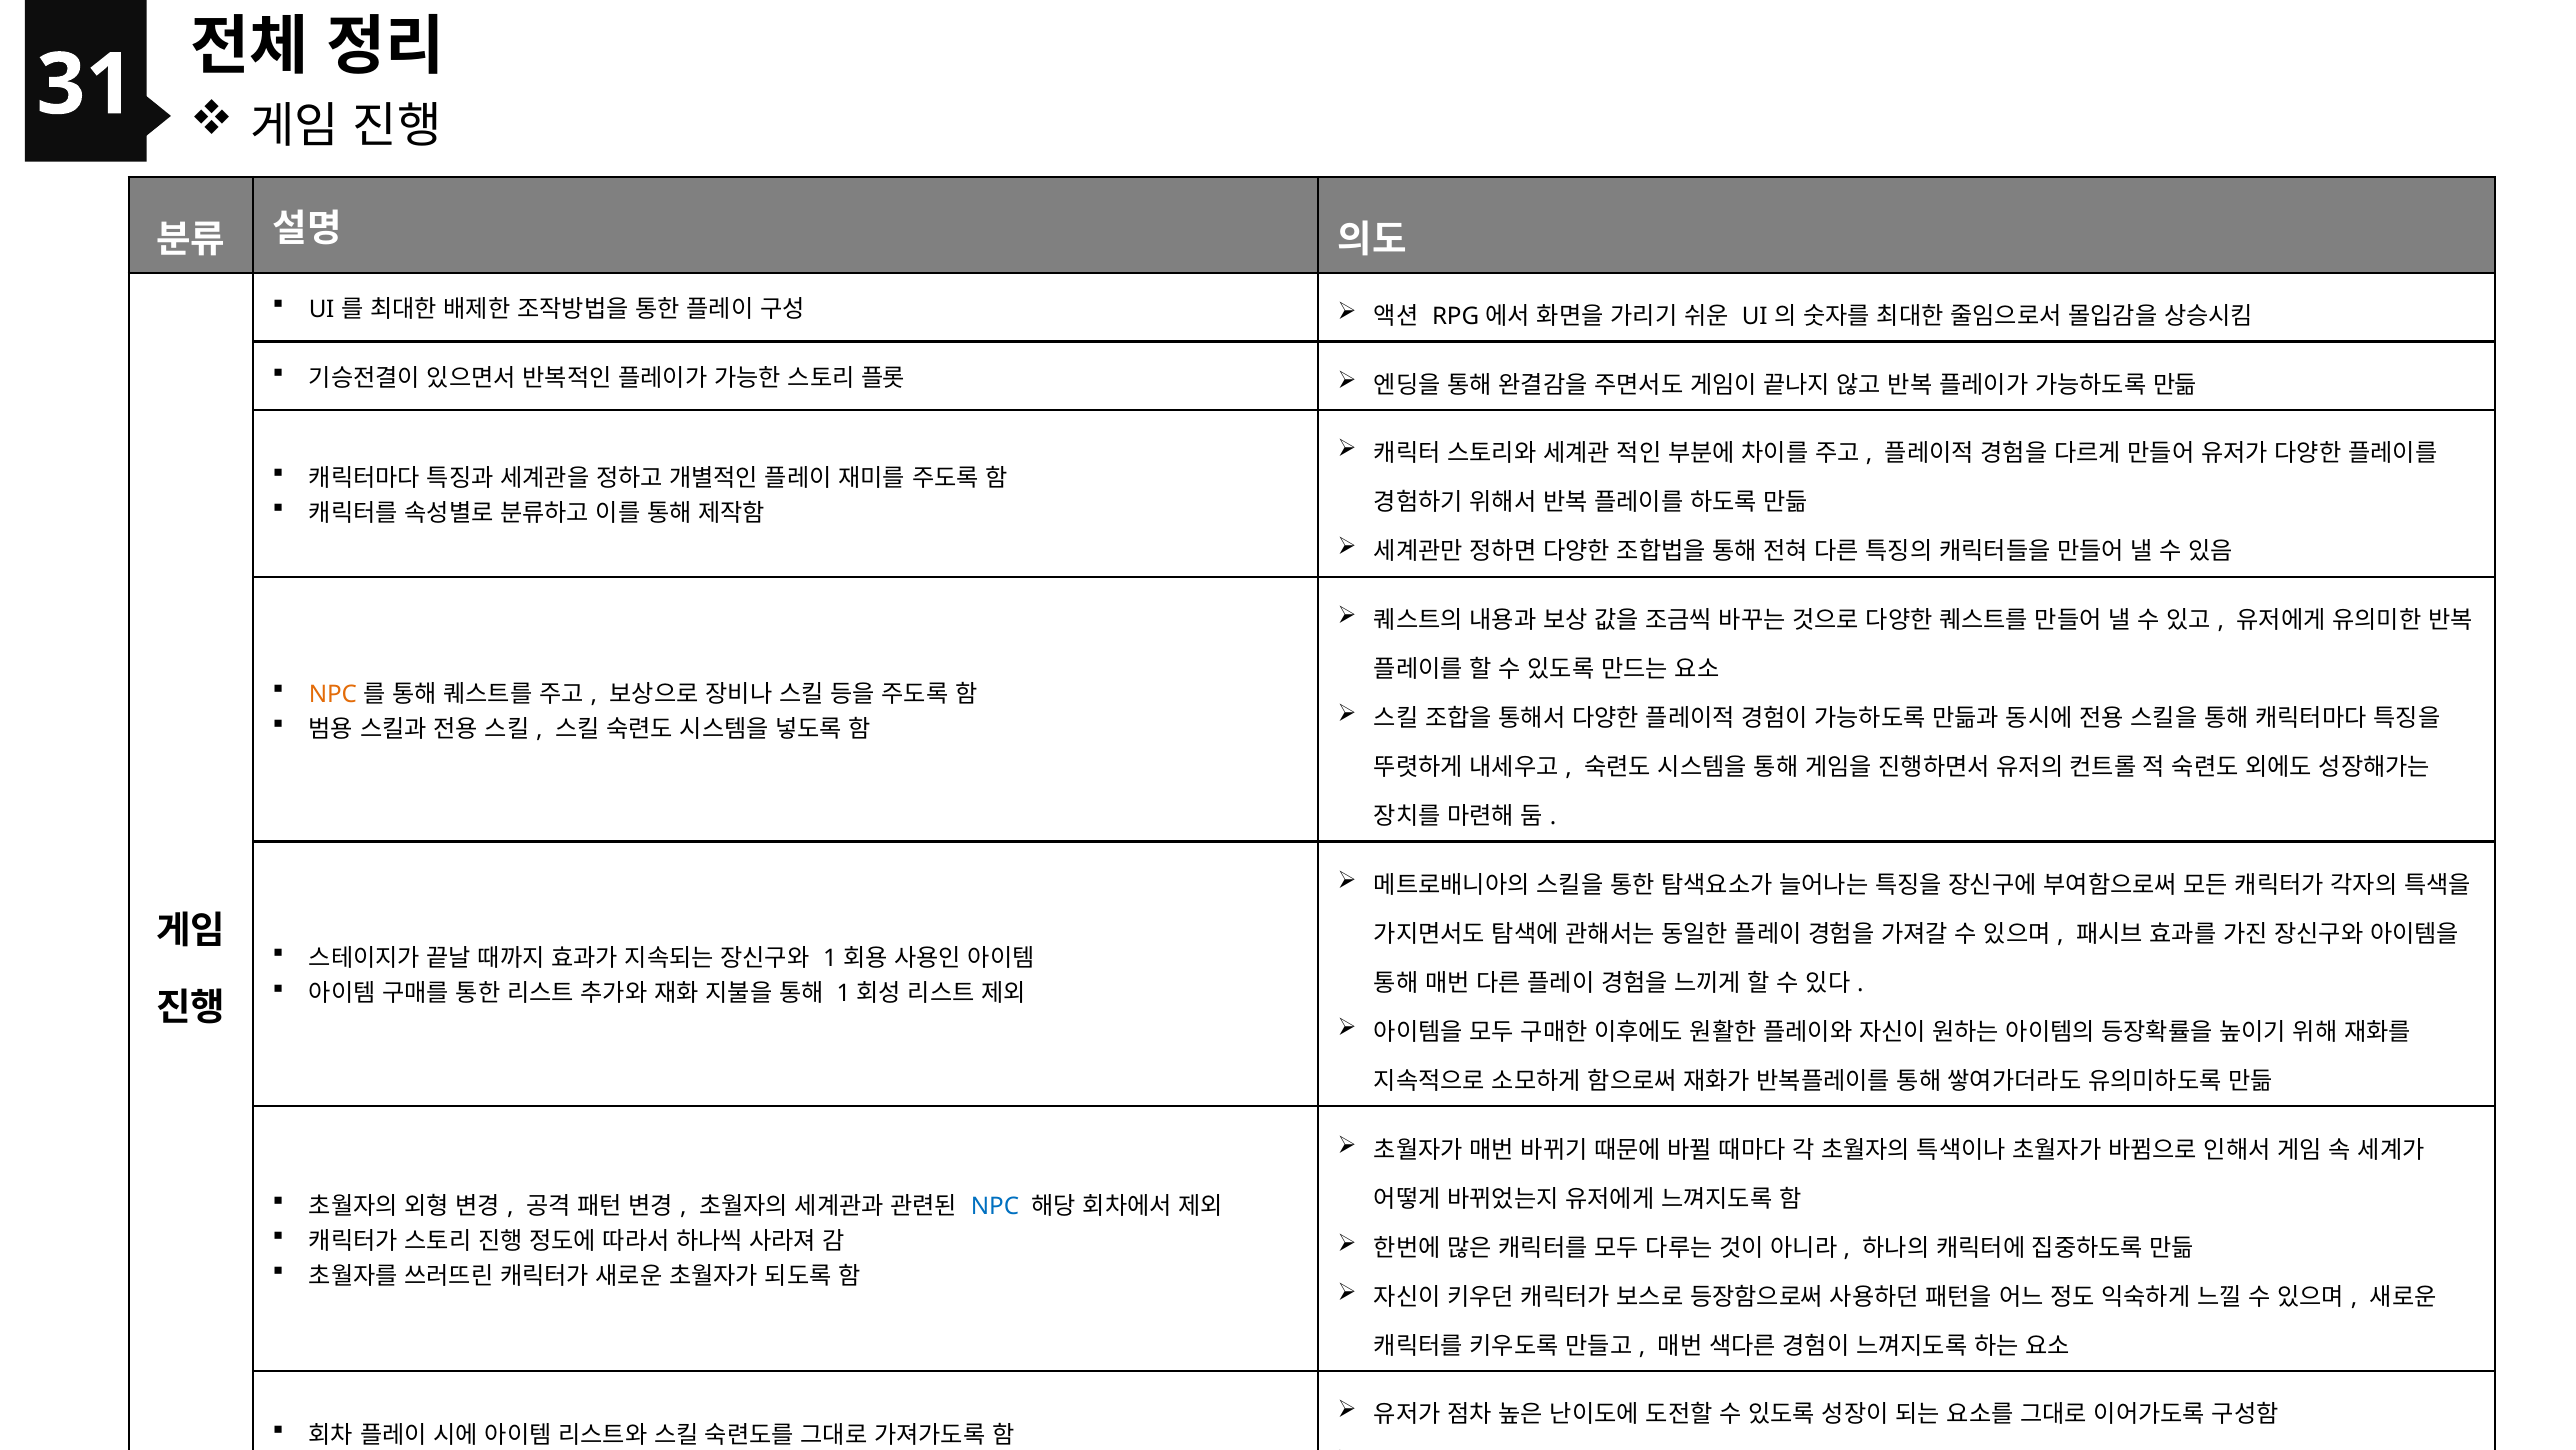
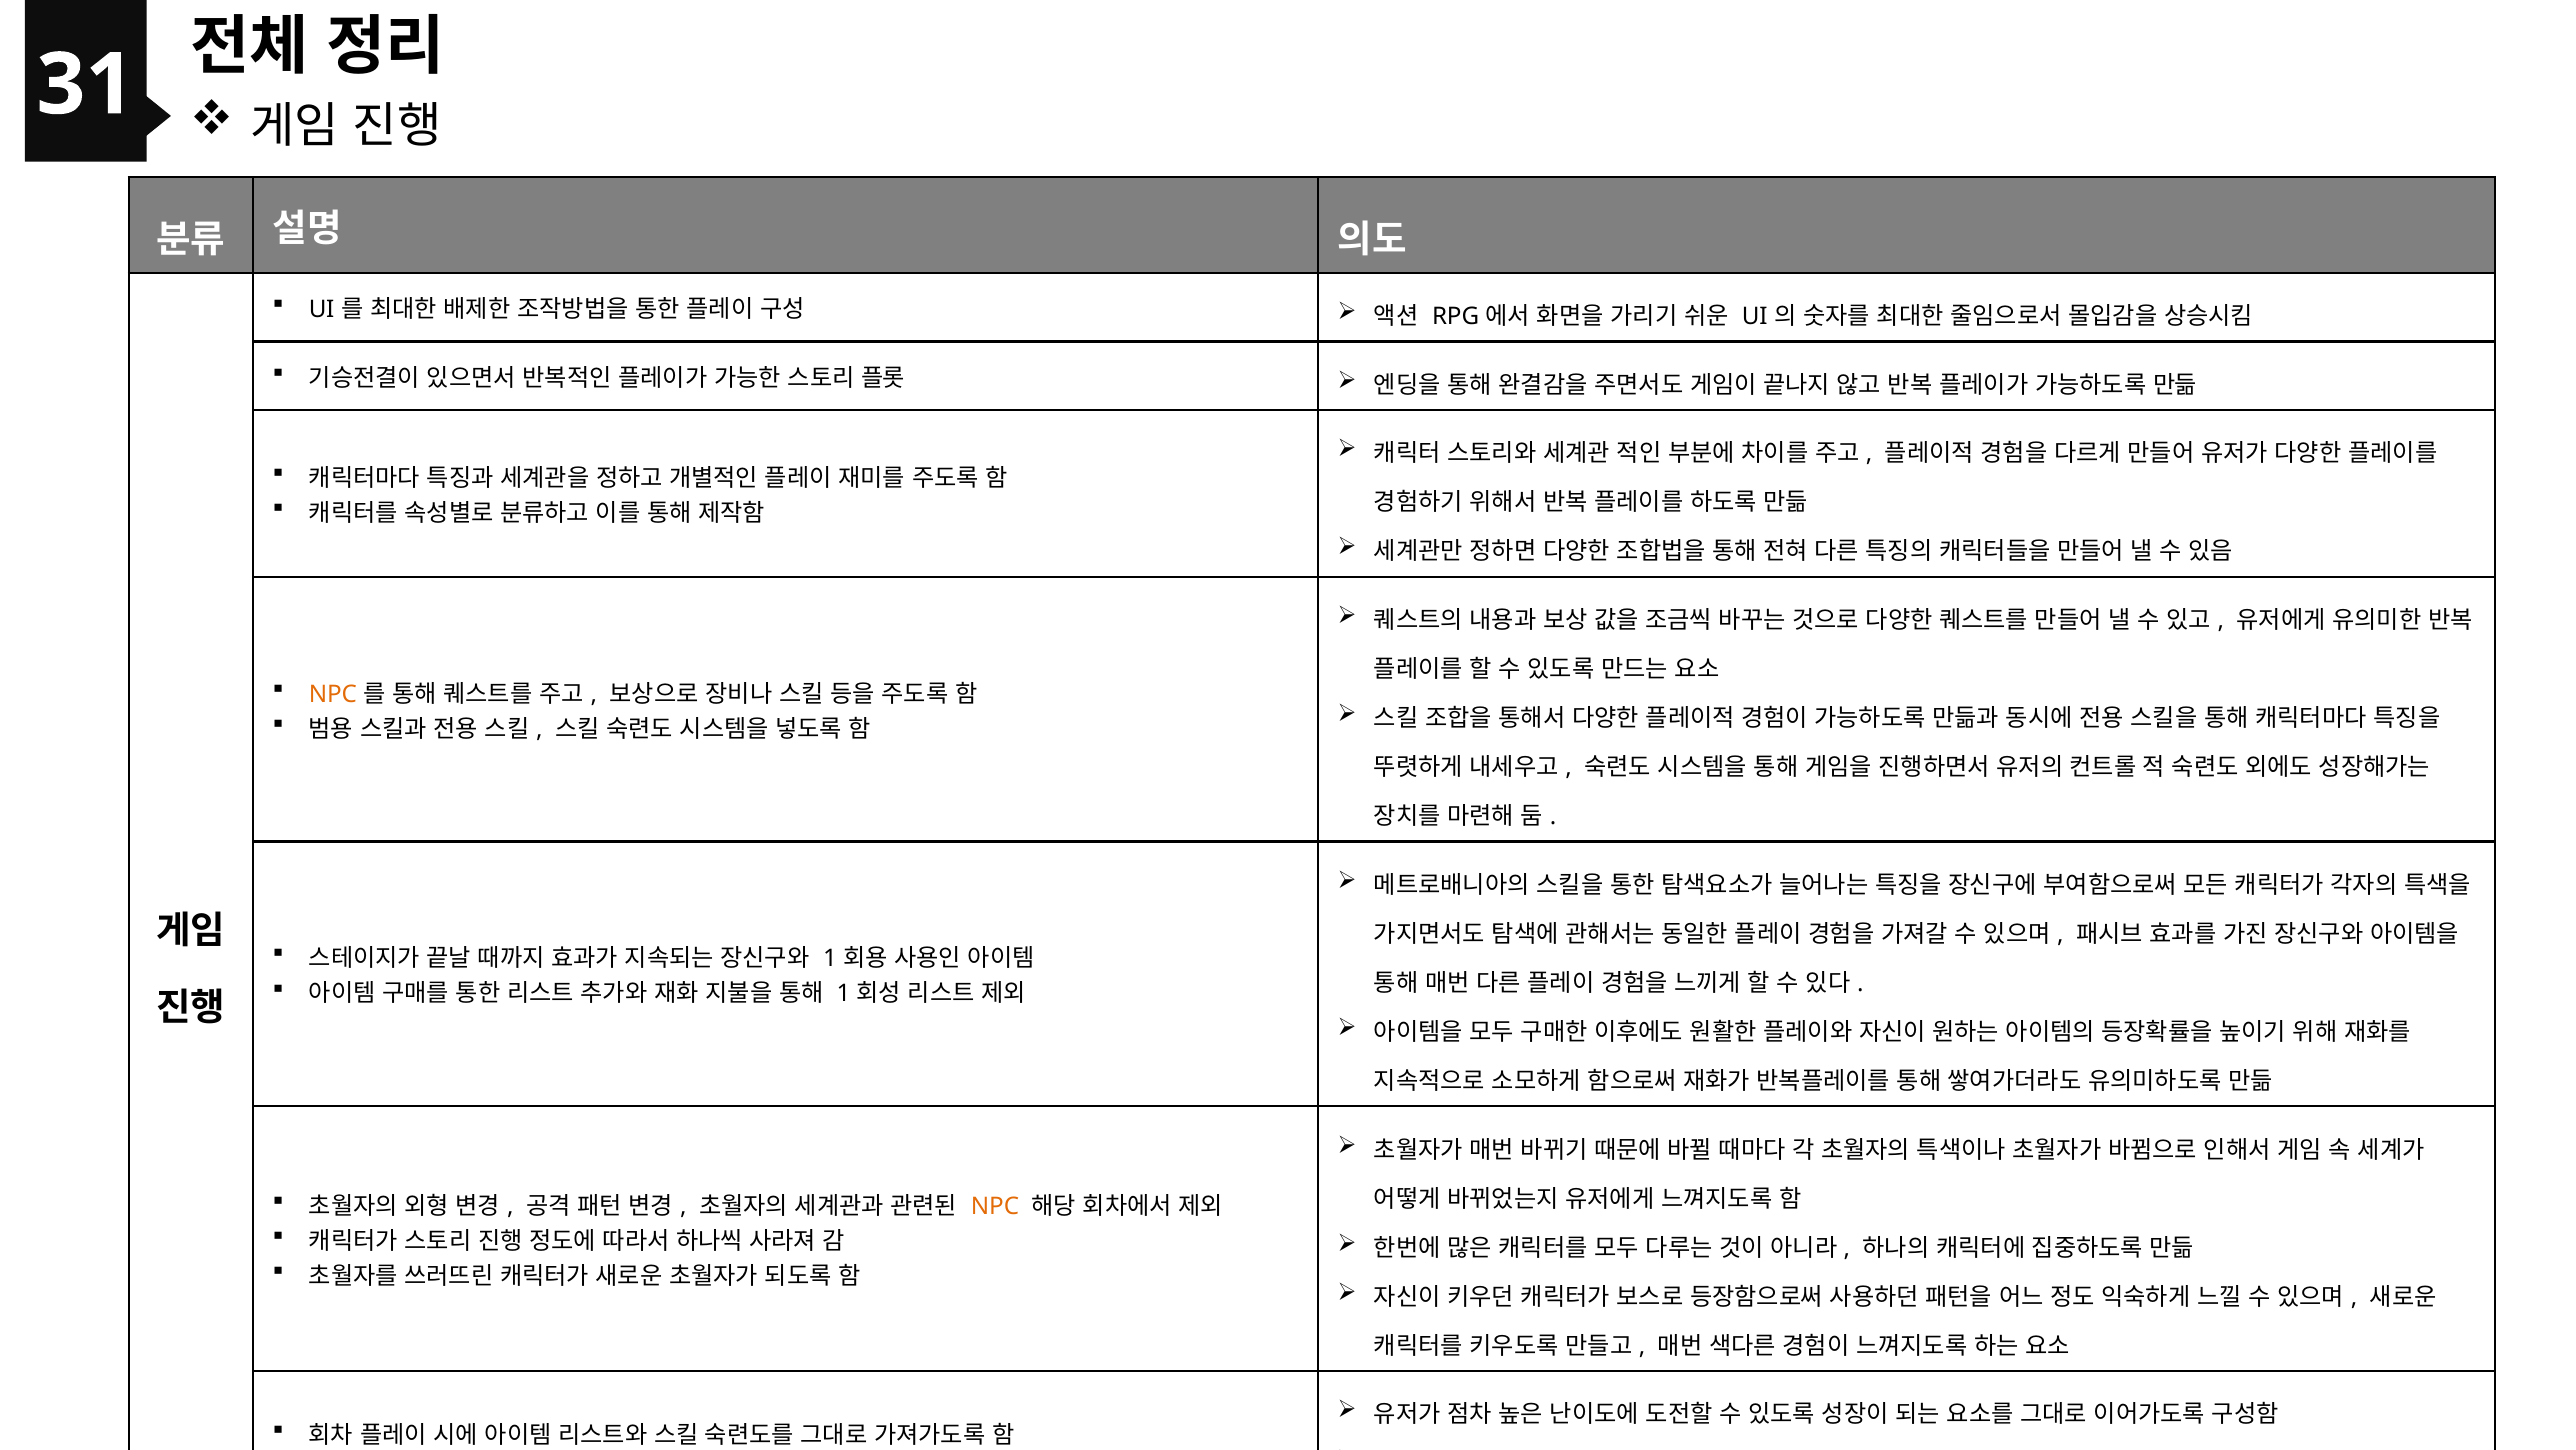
NPC at (995, 1206) colour: blue -> orange
